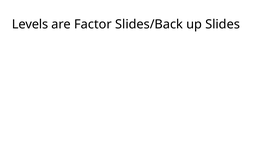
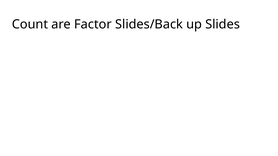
Levels: Levels -> Count
